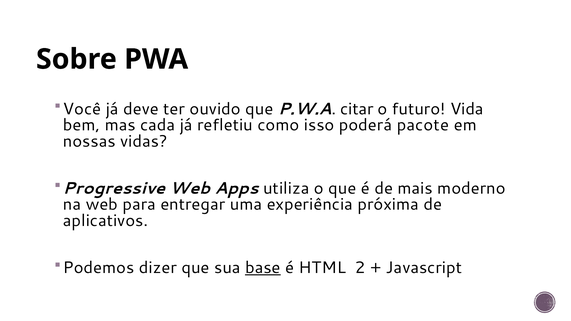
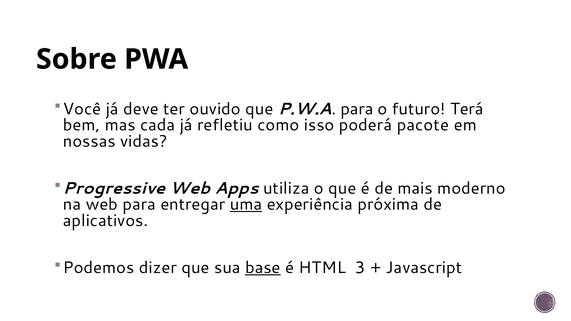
P.W.A citar: citar -> para
Vida: Vida -> Terá
uma underline: none -> present
2: 2 -> 3
